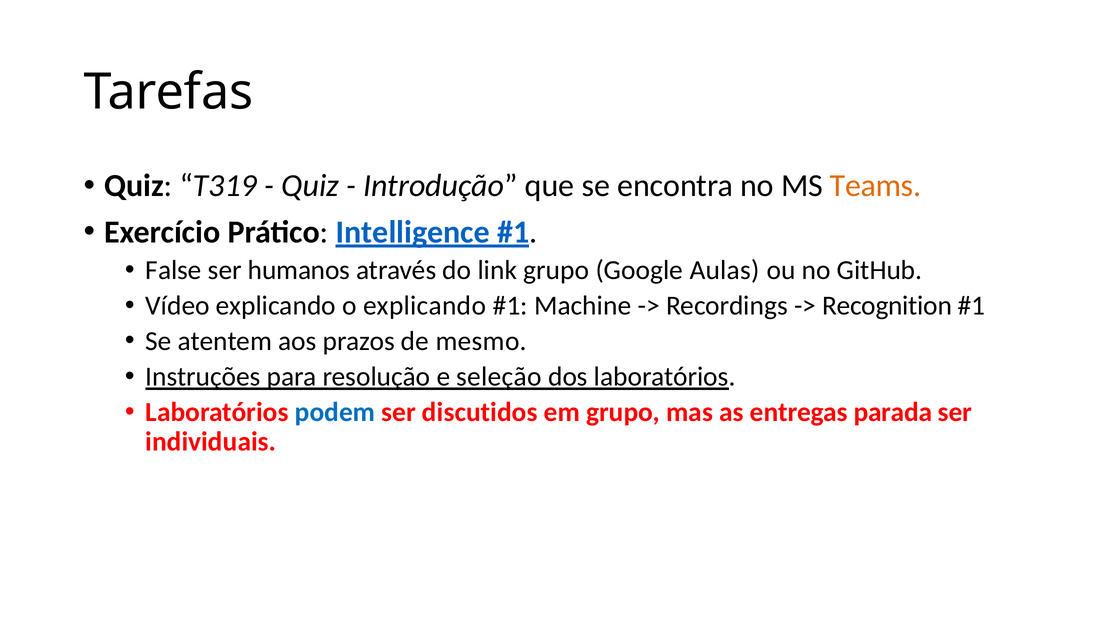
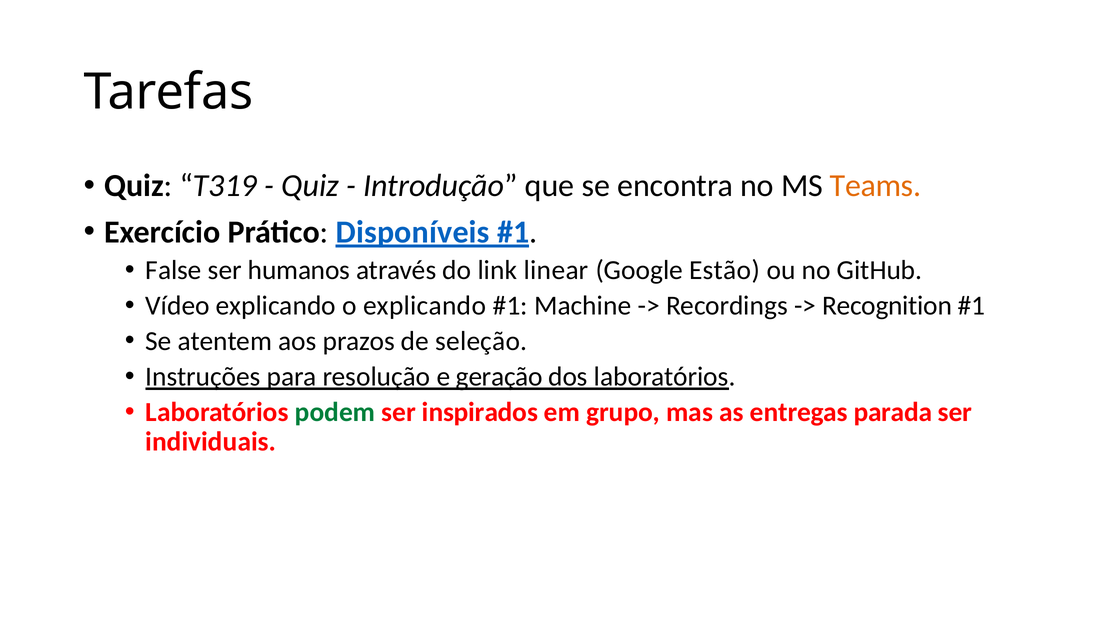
Intelligence: Intelligence -> Disponíveis
link grupo: grupo -> linear
Aulas: Aulas -> Estão
mesmo: mesmo -> seleção
seleção: seleção -> geração
podem colour: blue -> green
discutidos: discutidos -> inspirados
